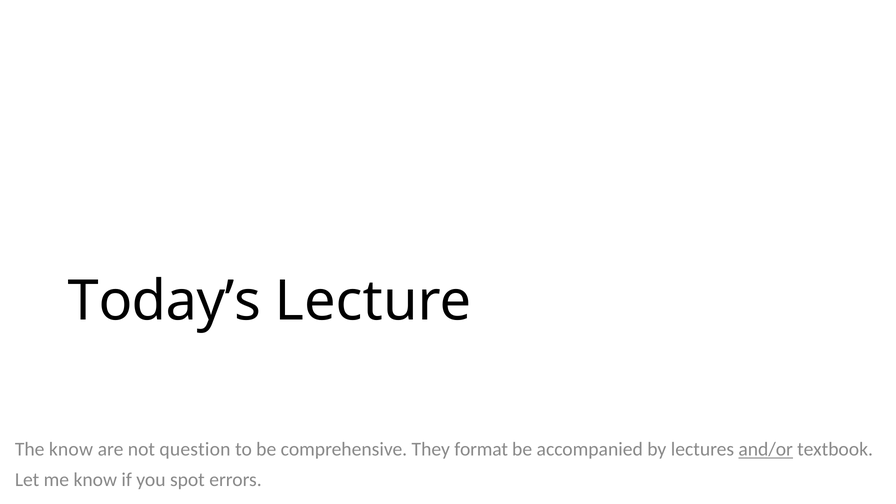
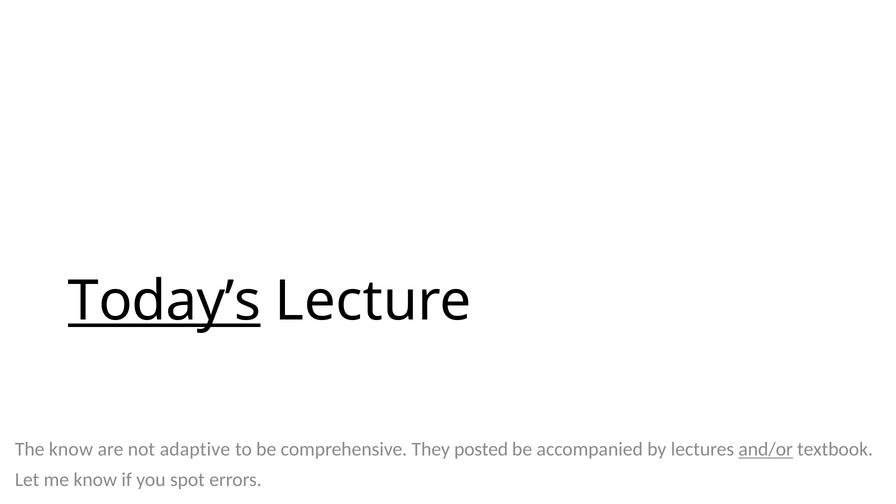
Today’s underline: none -> present
question: question -> adaptive
format: format -> posted
